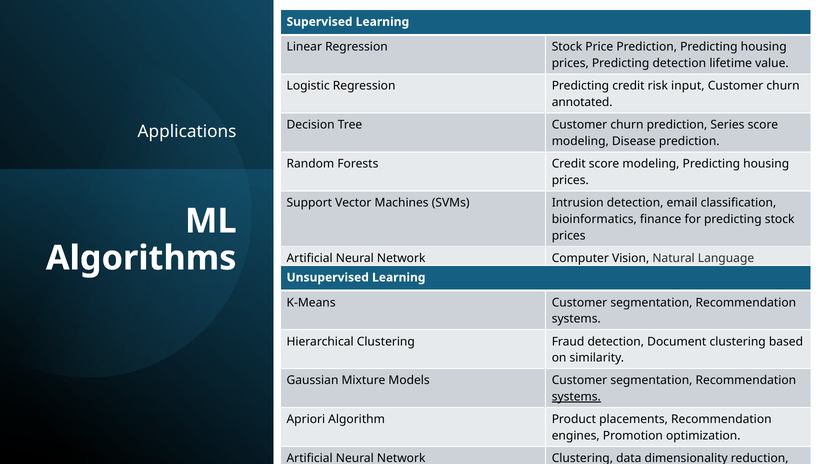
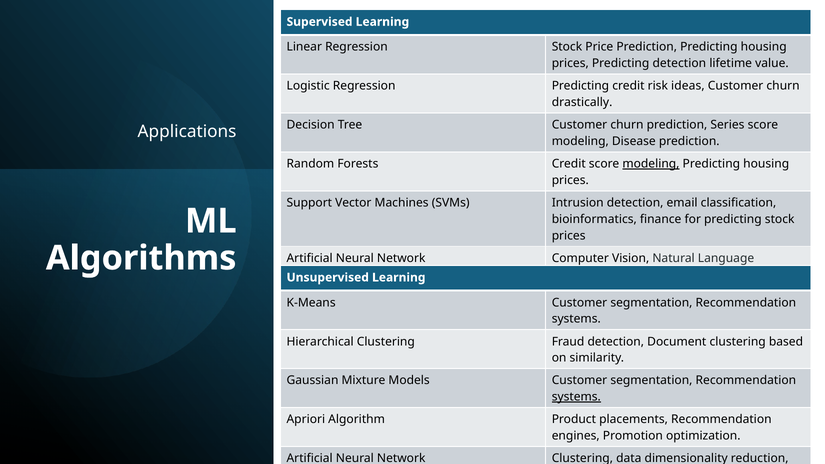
input: input -> ideas
annotated: annotated -> drastically
modeling at (651, 164) underline: none -> present
